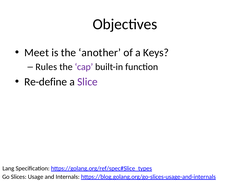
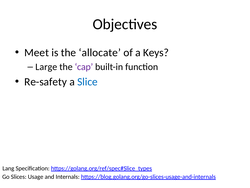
another: another -> allocate
Rules: Rules -> Large
Re-define: Re-define -> Re-safety
Slice colour: purple -> blue
